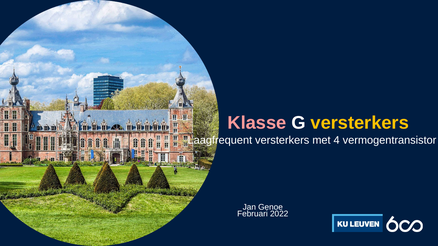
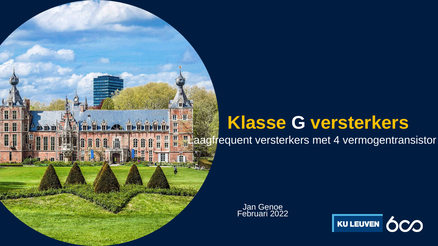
Klasse colour: pink -> yellow
